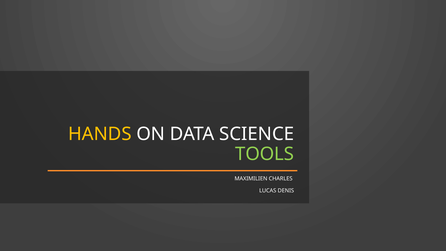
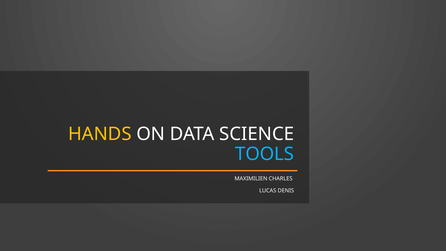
TOOLS colour: light green -> light blue
